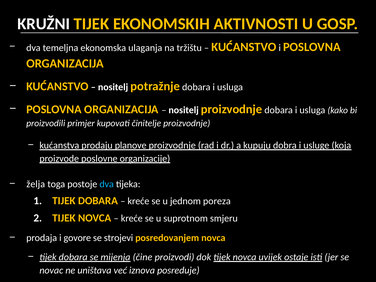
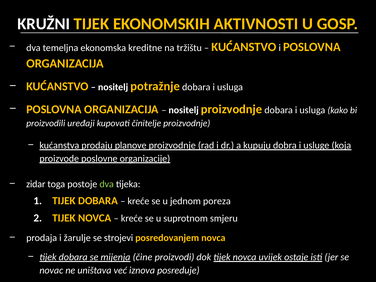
ulaganja: ulaganja -> kreditne
primjer: primjer -> uređaji
želja: želja -> zidar
dva at (107, 184) colour: light blue -> light green
govore: govore -> žarulje
